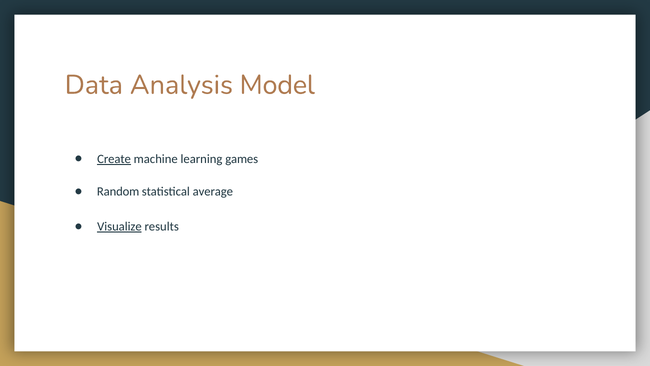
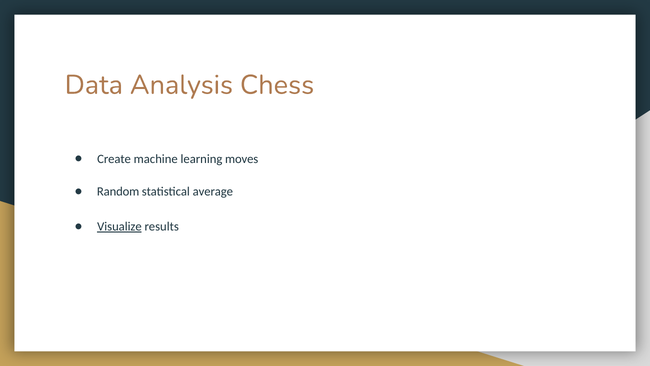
Model: Model -> Chess
Create underline: present -> none
games: games -> moves
